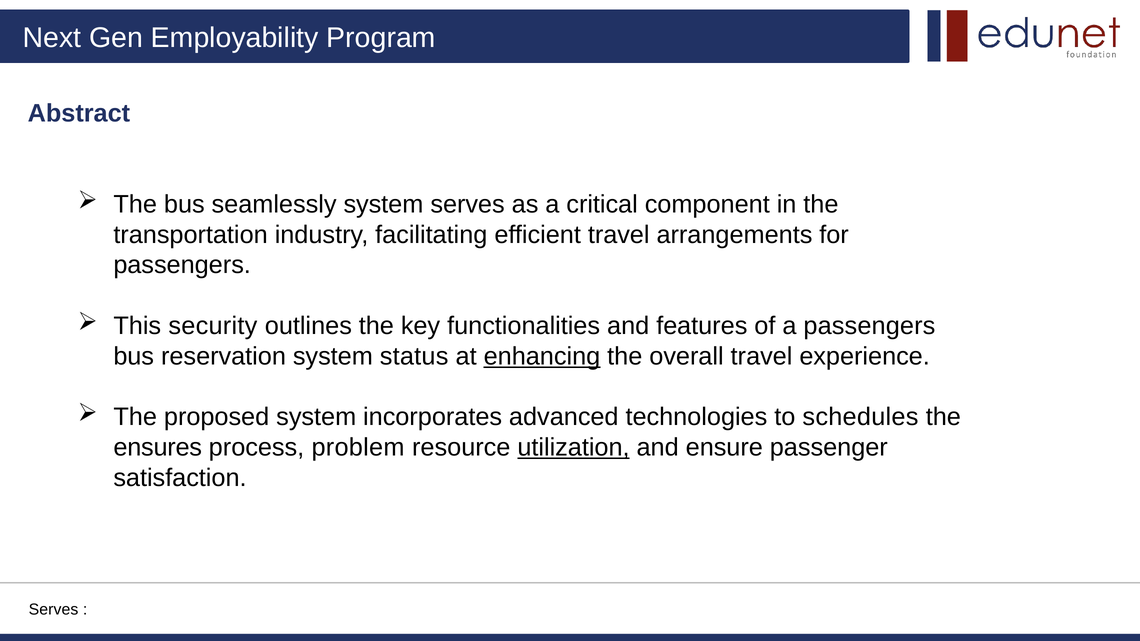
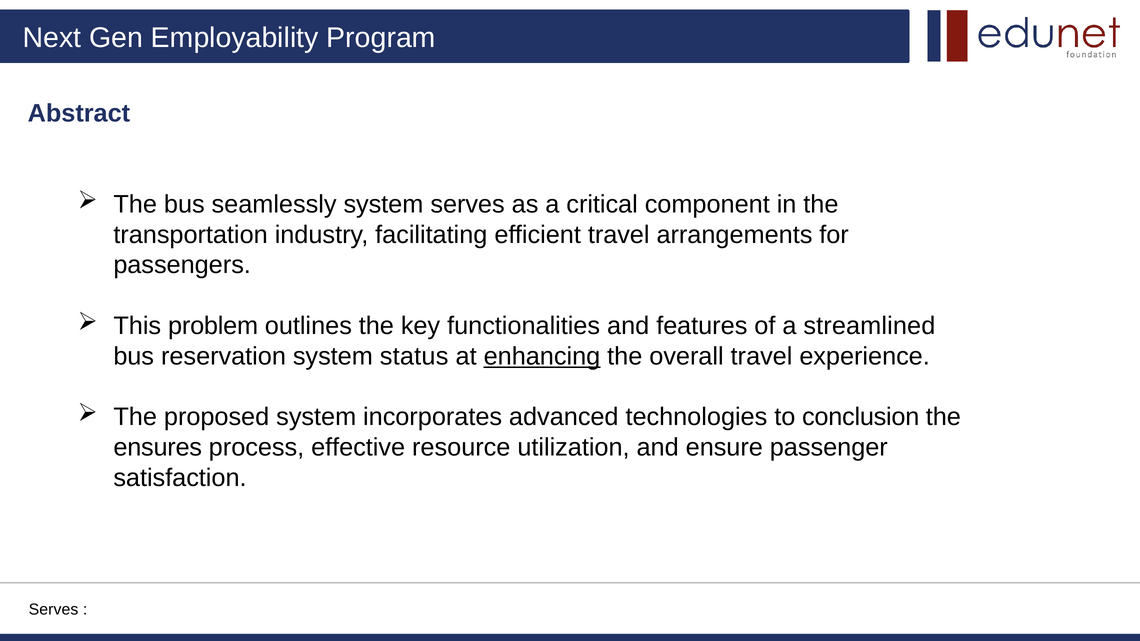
security: security -> problem
a passengers: passengers -> streamlined
schedules: schedules -> conclusion
problem: problem -> effective
utilization underline: present -> none
